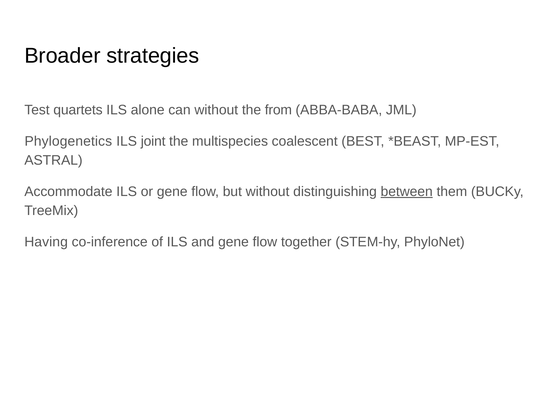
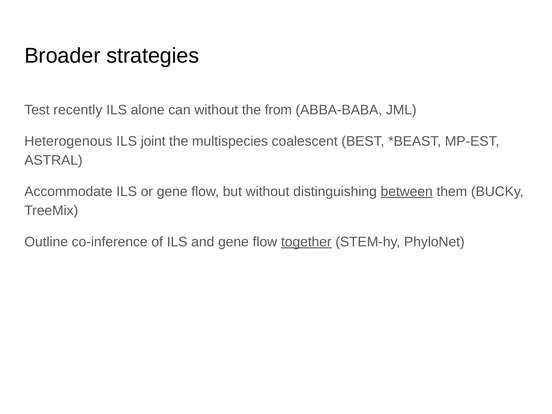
quartets: quartets -> recently
Phylogenetics: Phylogenetics -> Heterogenous
Having: Having -> Outline
together underline: none -> present
